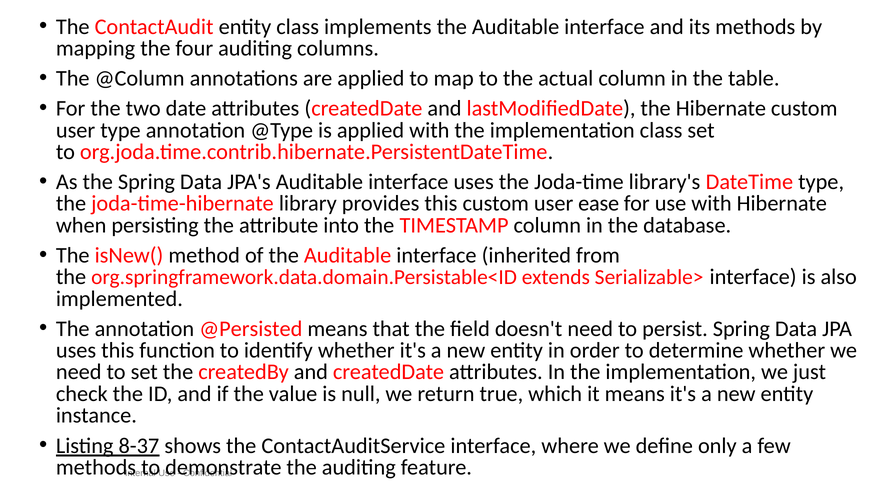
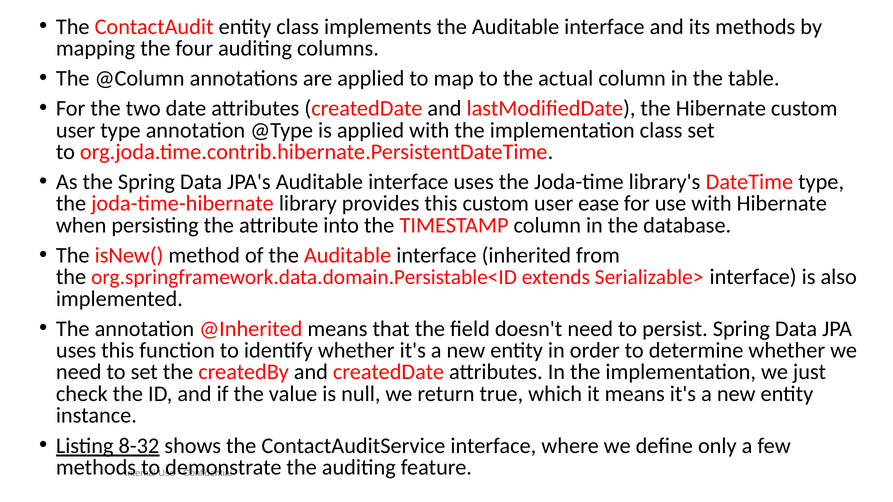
@Persisted: @Persisted -> @Inherited
8-37: 8-37 -> 8-32
